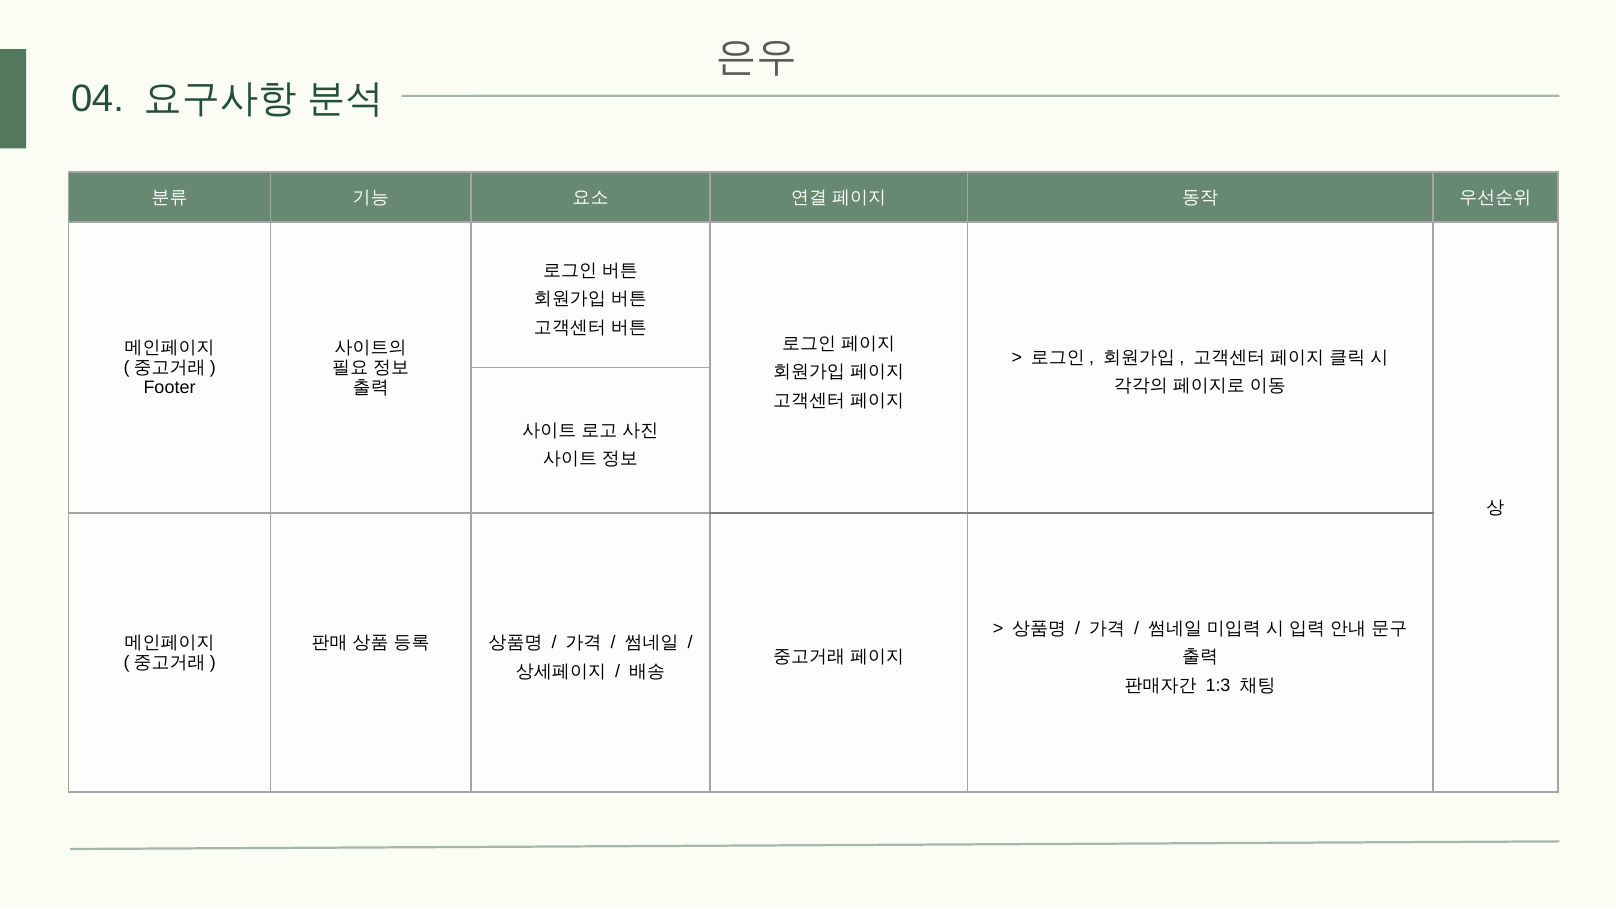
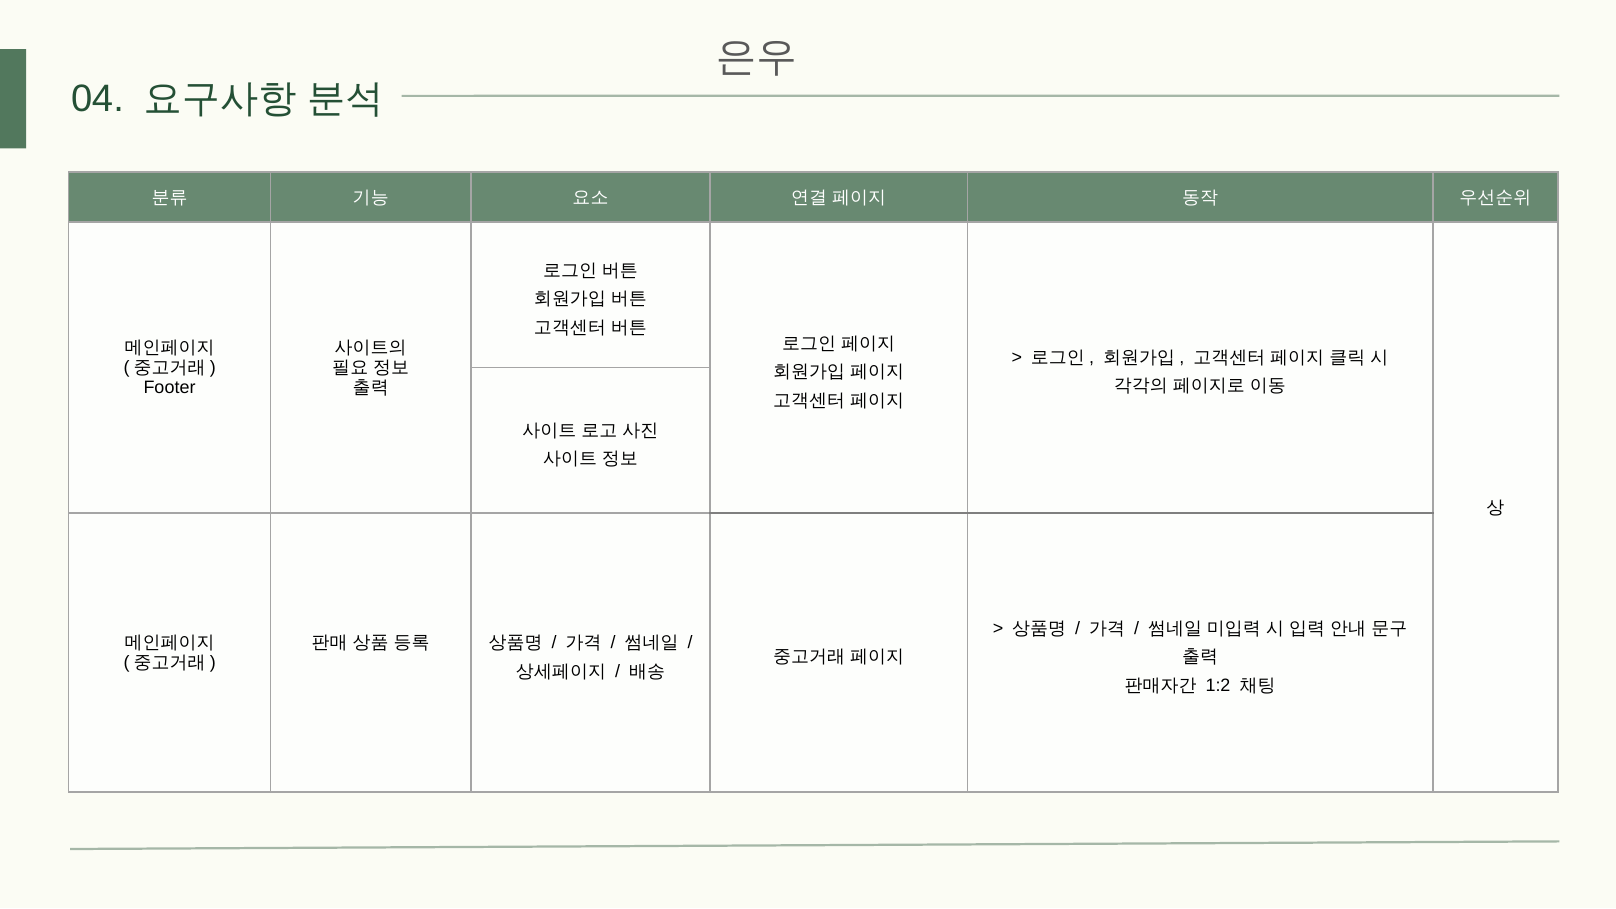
1:3: 1:3 -> 1:2
